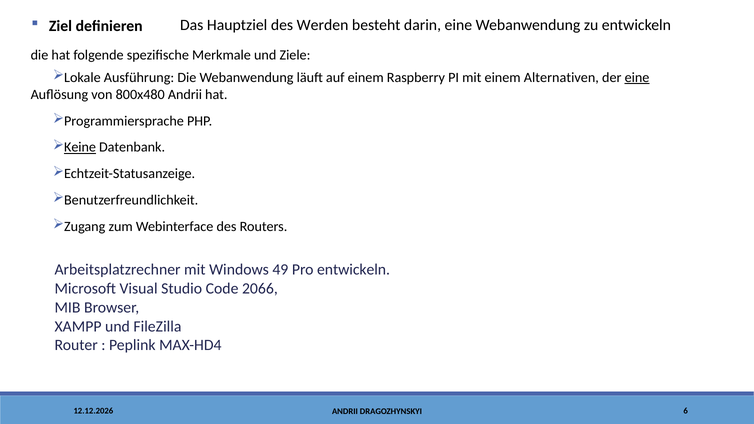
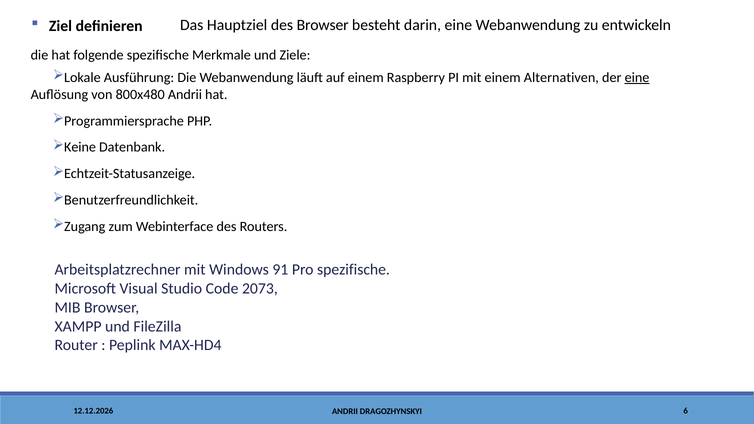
des Werden: Werden -> Browser
Keine underline: present -> none
49: 49 -> 91
Pro entwickeln: entwickeln -> spezifische
2066: 2066 -> 2073
